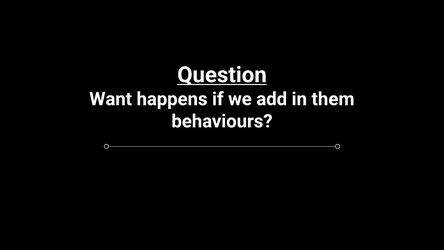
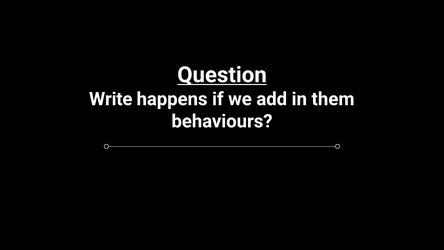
Want: Want -> Write
